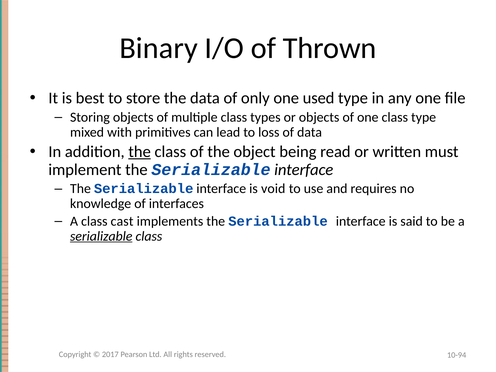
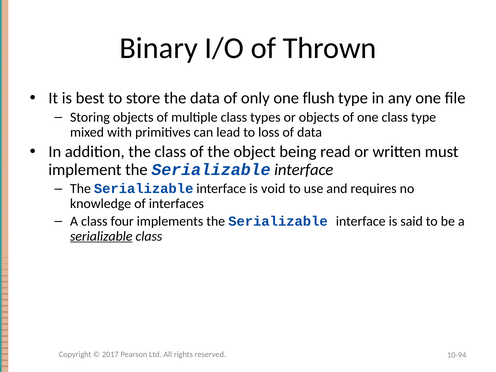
used: used -> flush
the at (140, 152) underline: present -> none
cast: cast -> four
